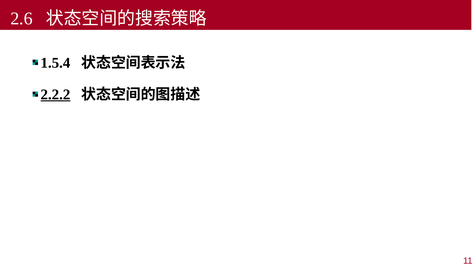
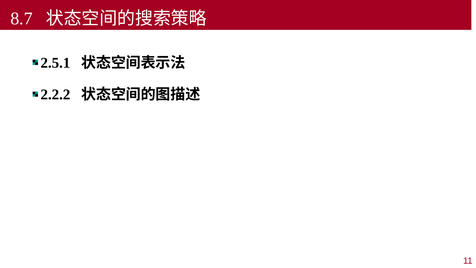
2.6: 2.6 -> 8.7
1.5.4: 1.5.4 -> 2.5.1
2.2.2 underline: present -> none
